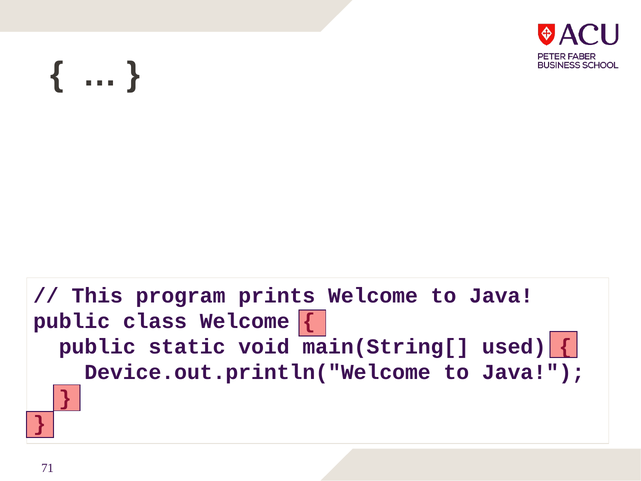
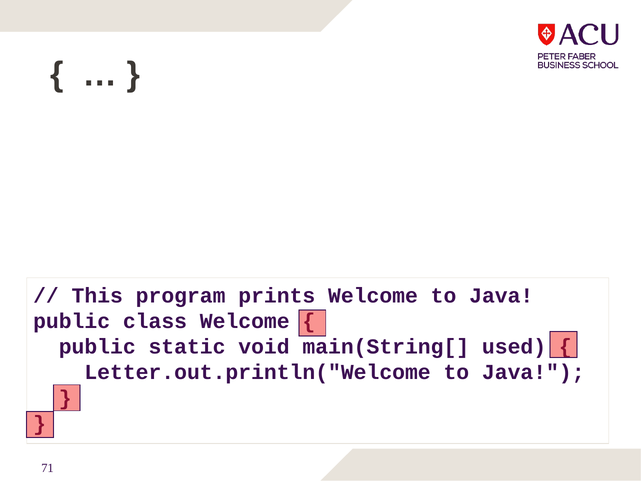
Device.out.println("Welcome: Device.out.println("Welcome -> Letter.out.println("Welcome
